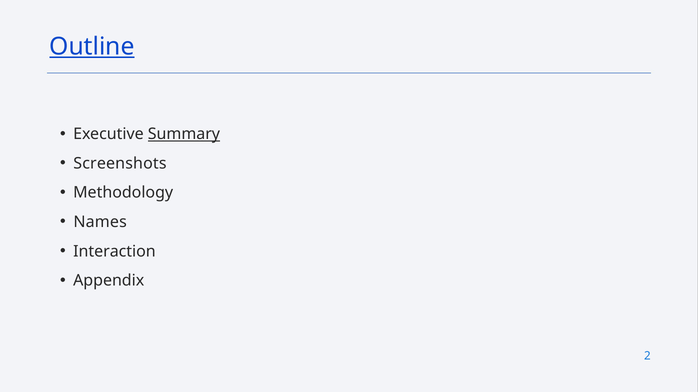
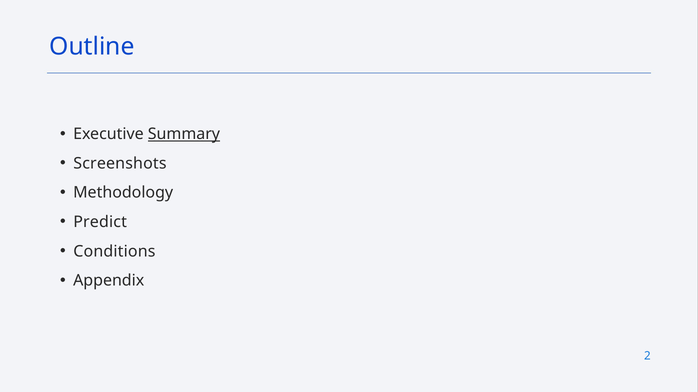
Outline underline: present -> none
Names: Names -> Predict
Interaction: Interaction -> Conditions
